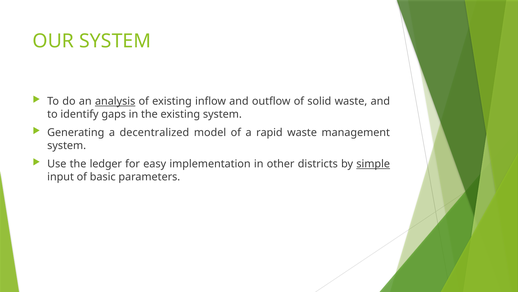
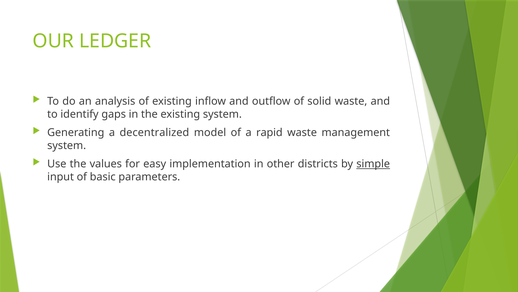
OUR SYSTEM: SYSTEM -> LEDGER
analysis underline: present -> none
ledger: ledger -> values
